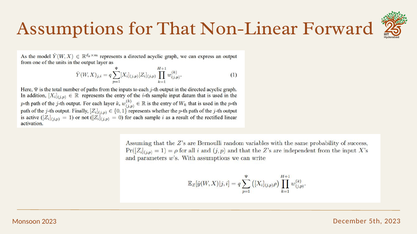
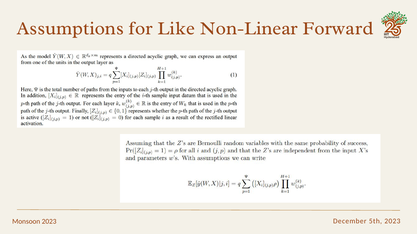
That: That -> Like
